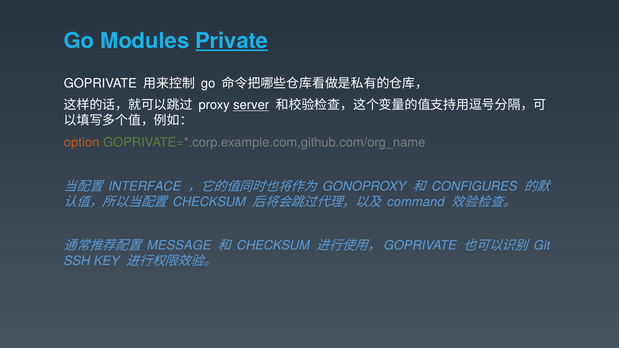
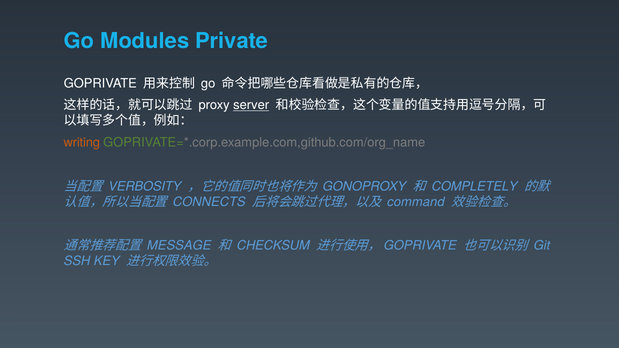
Private underline: present -> none
option: option -> writing
INTERFACE: INTERFACE -> VERBOSITY
CONFIGURES: CONFIGURES -> COMPLETELY
CHECKSUM at (209, 202): CHECKSUM -> CONNECTS
